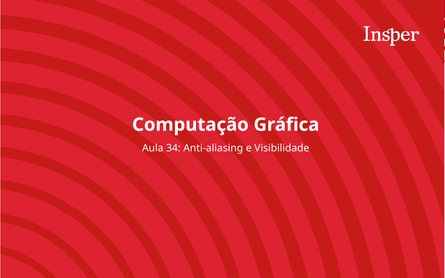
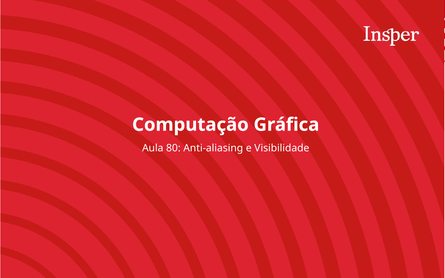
34: 34 -> 80
